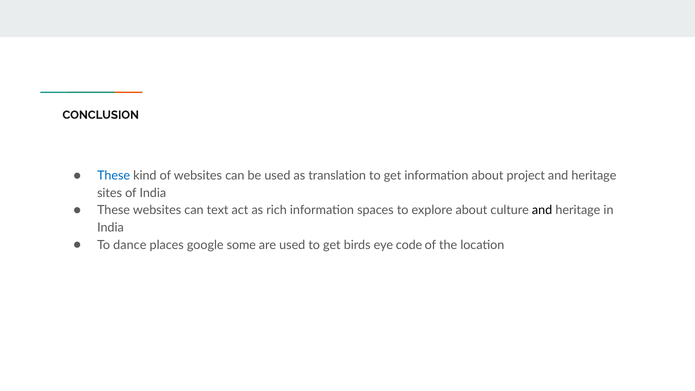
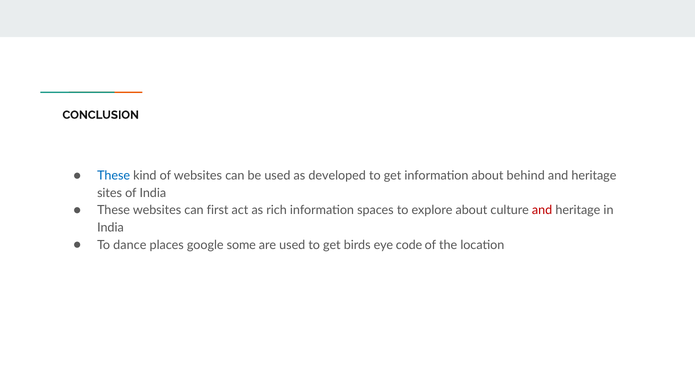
translation: translation -> developed
project: project -> behind
text: text -> first
and at (542, 210) colour: black -> red
